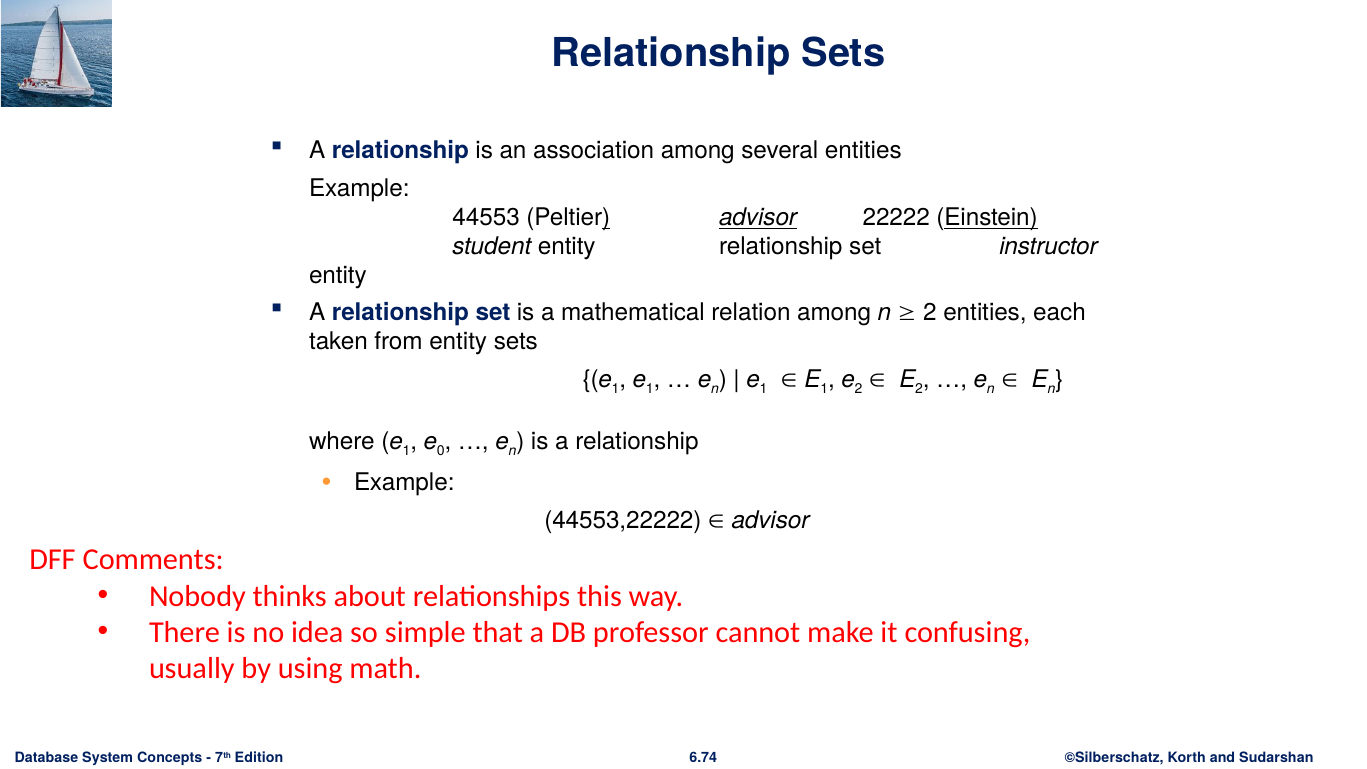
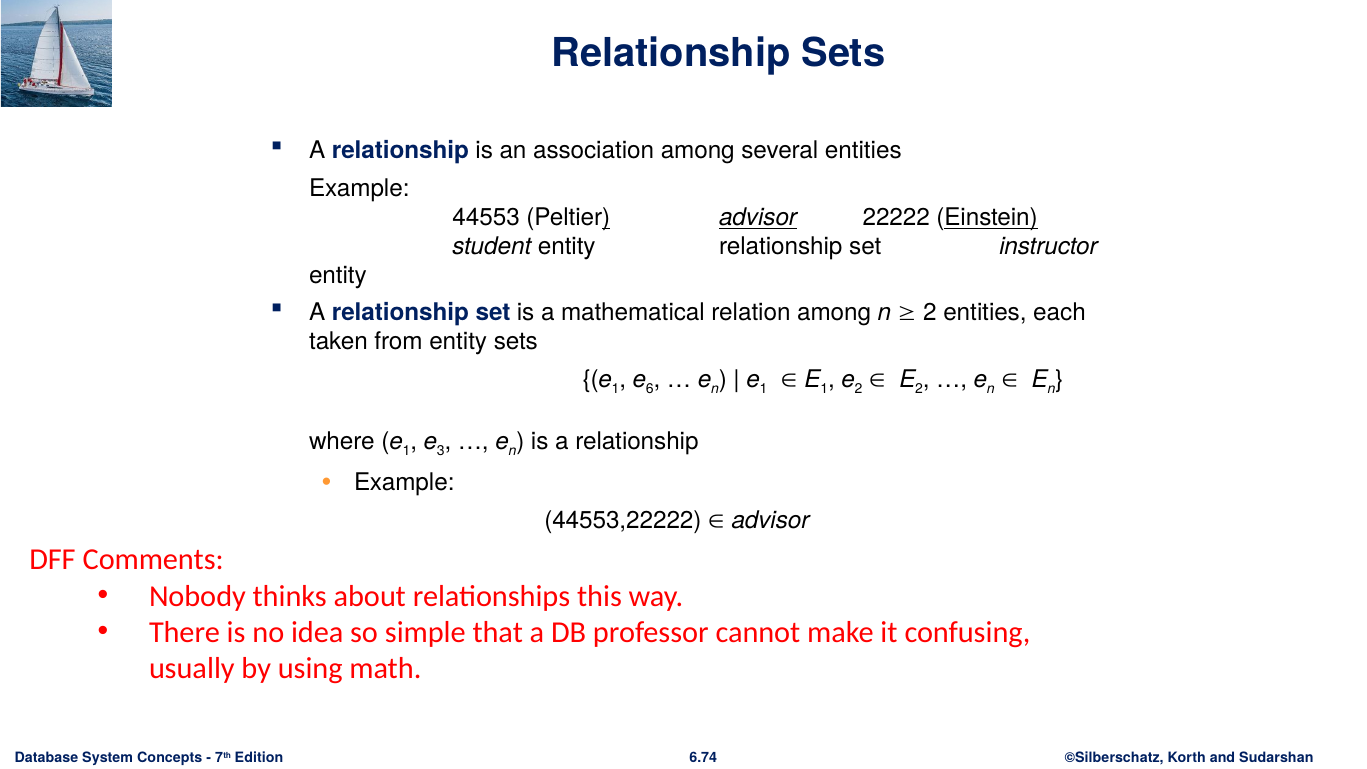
1 at (650, 389): 1 -> 6
0: 0 -> 3
